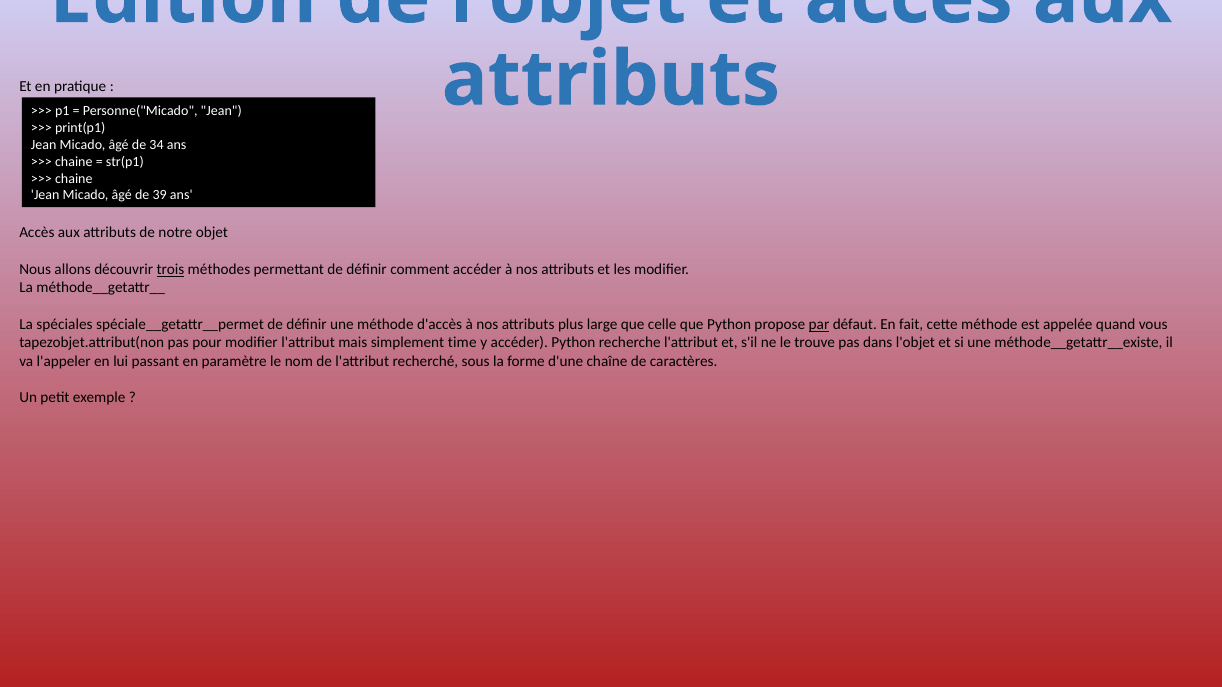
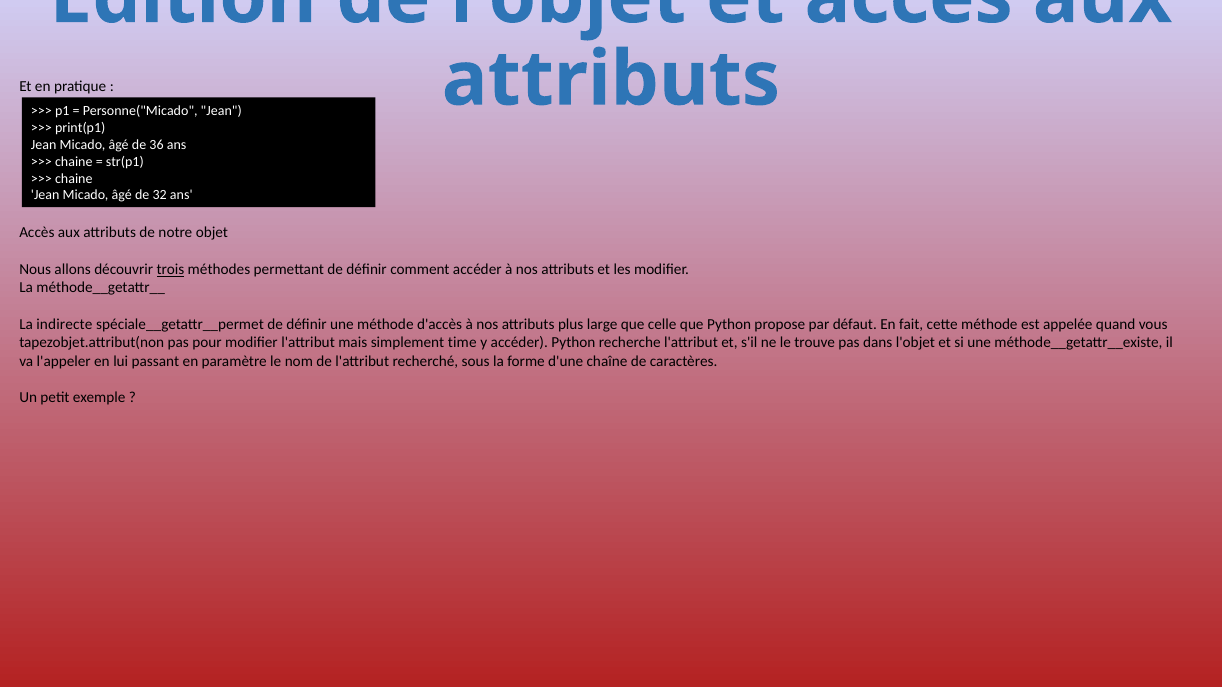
34: 34 -> 36
39: 39 -> 32
spéciales: spéciales -> indirecte
par underline: present -> none
